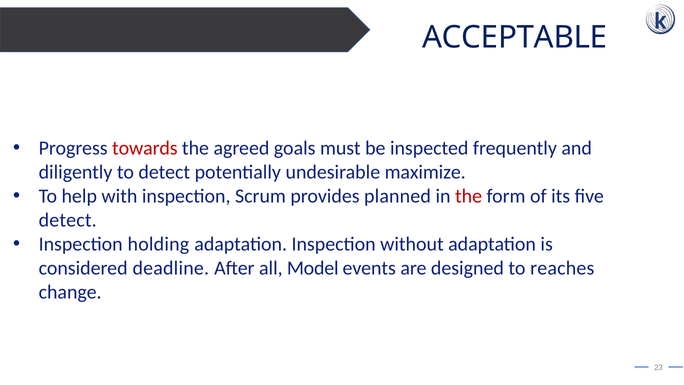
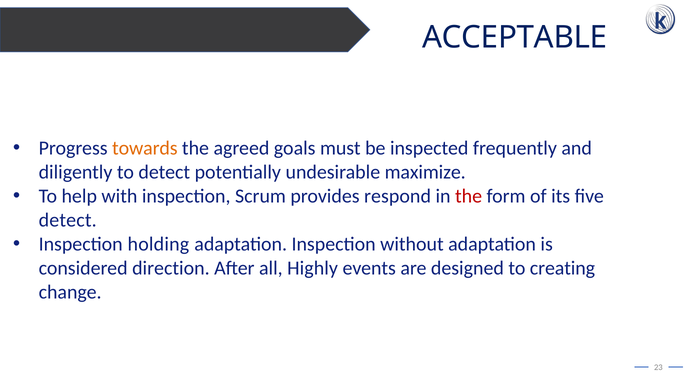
towards colour: red -> orange
planned: planned -> respond
deadline: deadline -> direction
Model: Model -> Highly
reaches: reaches -> creating
